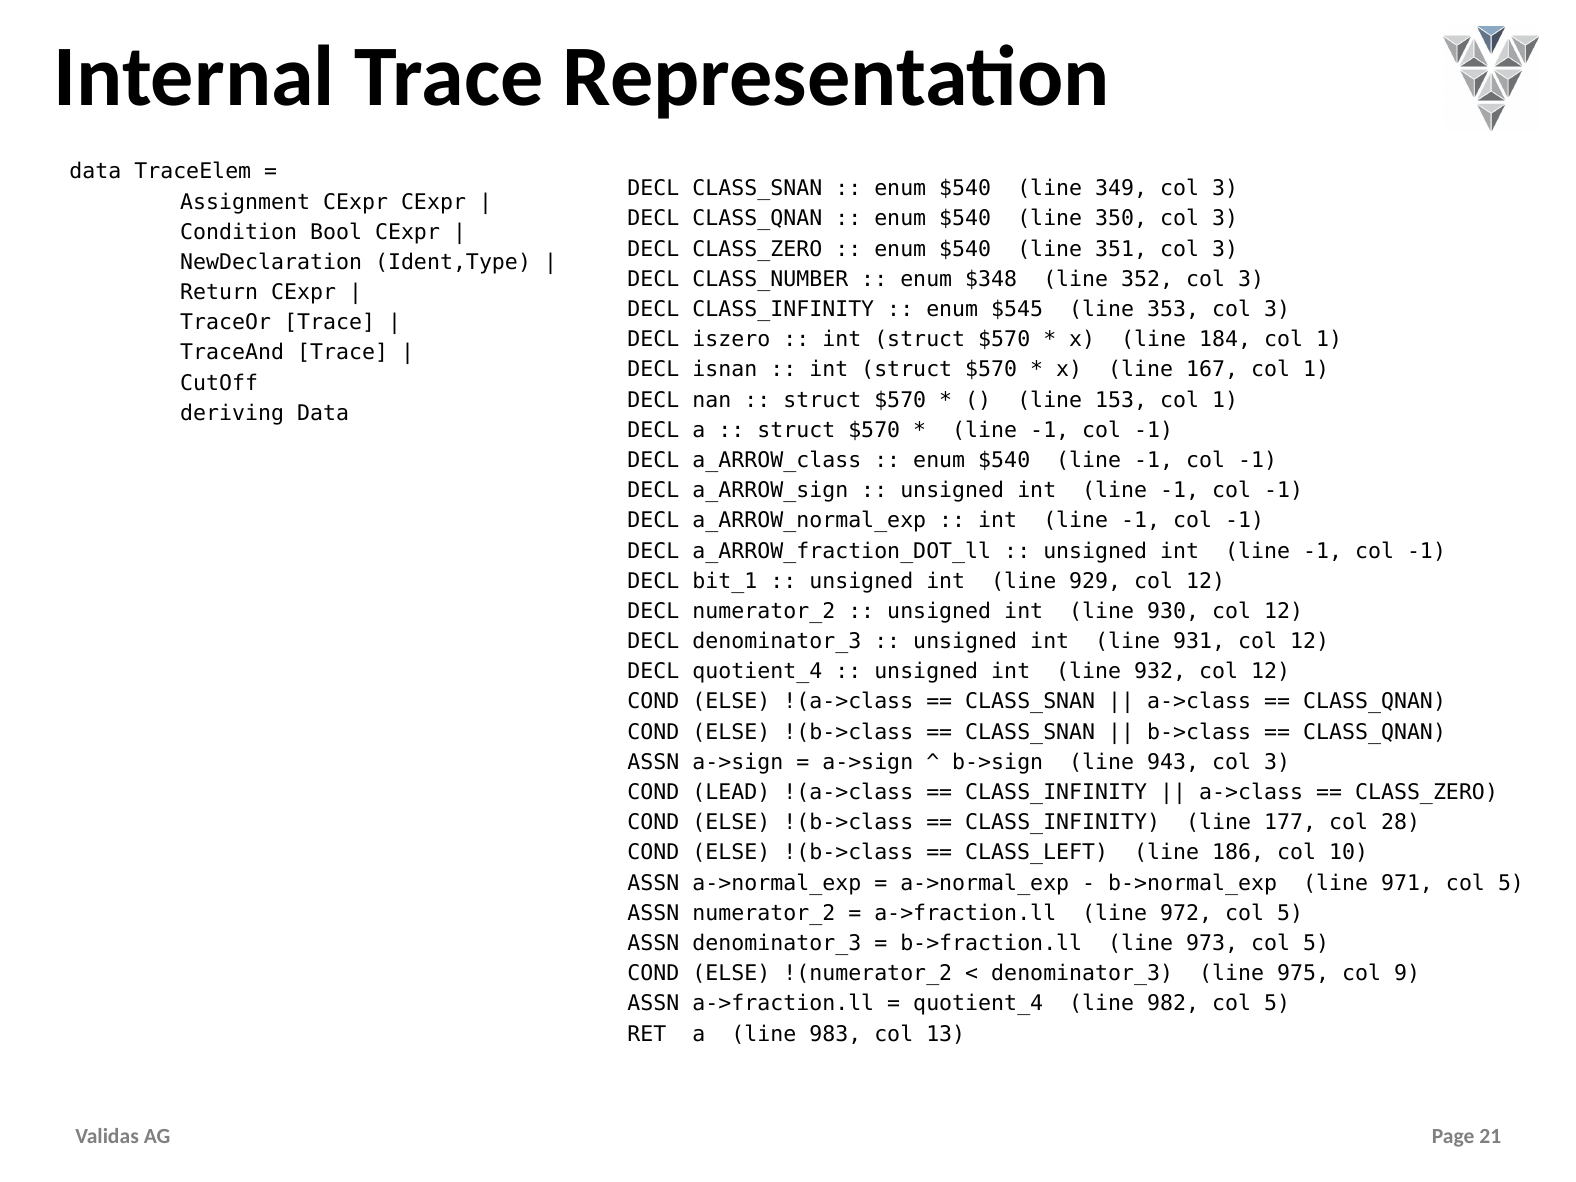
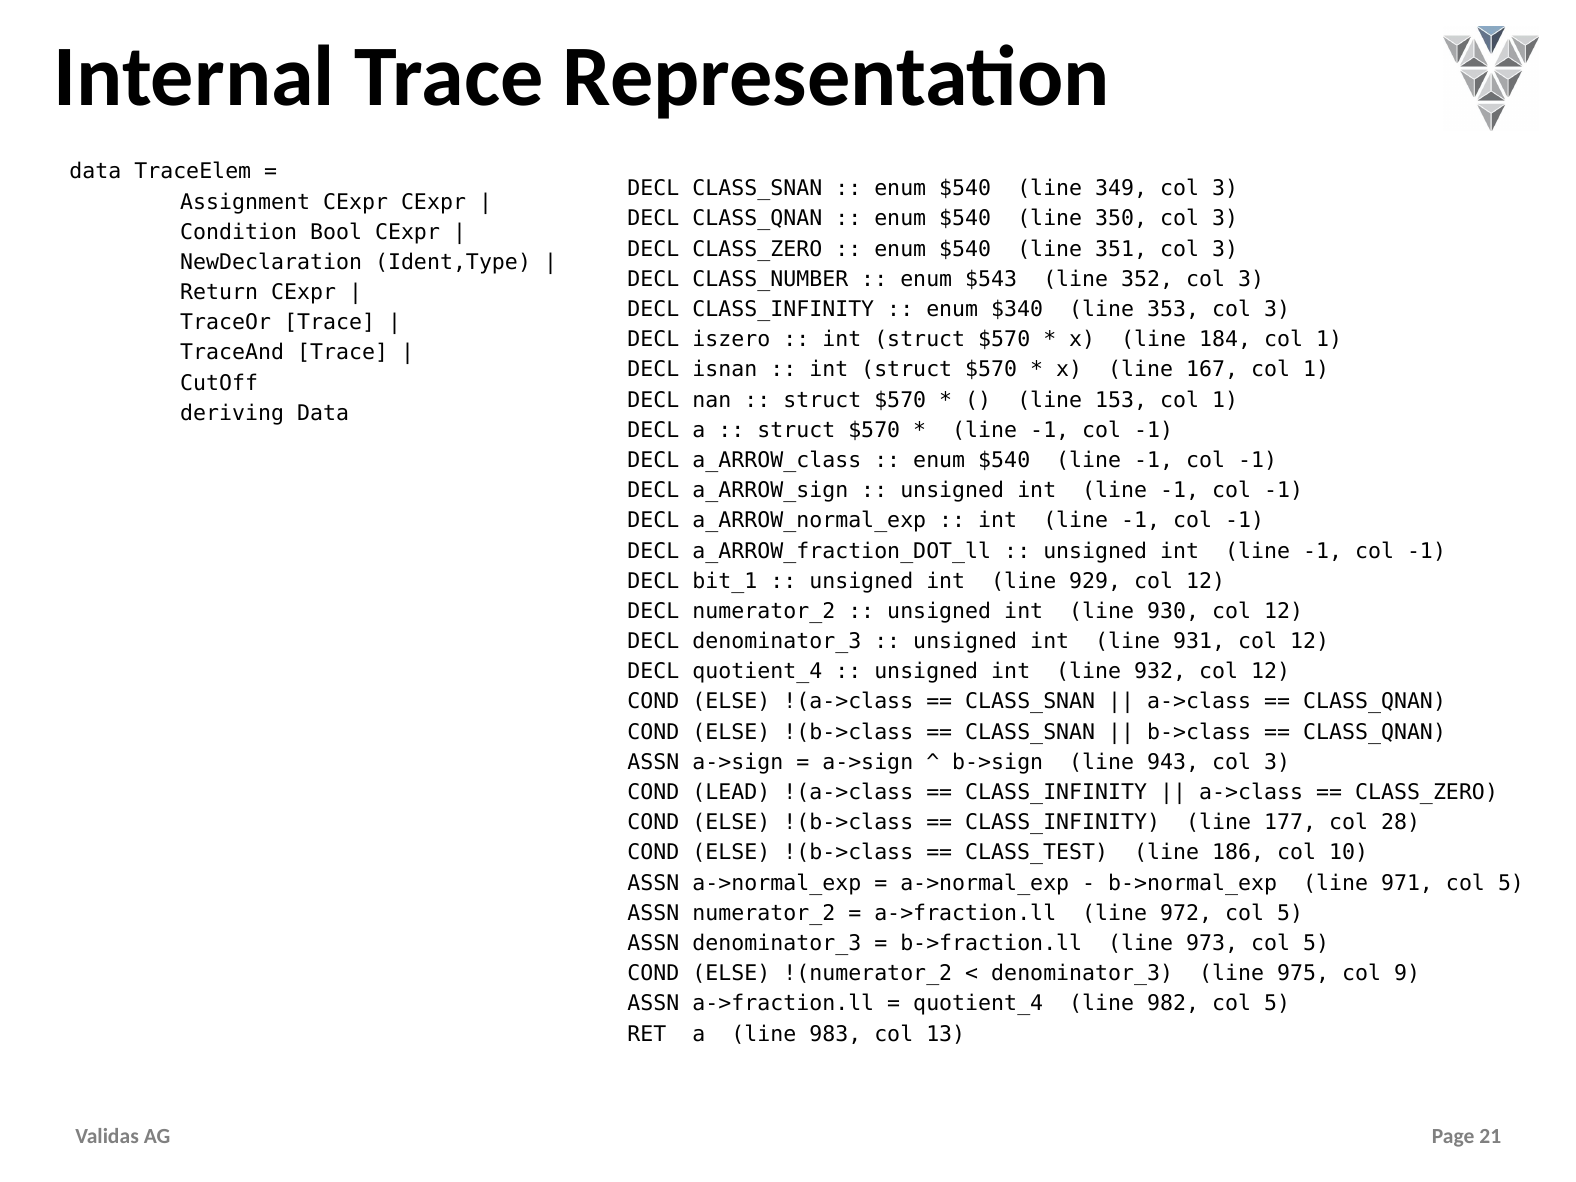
$348: $348 -> $543
$545: $545 -> $340
CLASS_LEFT: CLASS_LEFT -> CLASS_TEST
